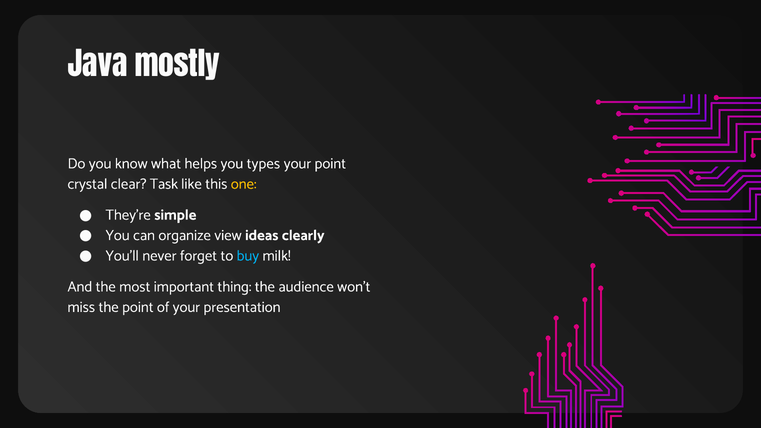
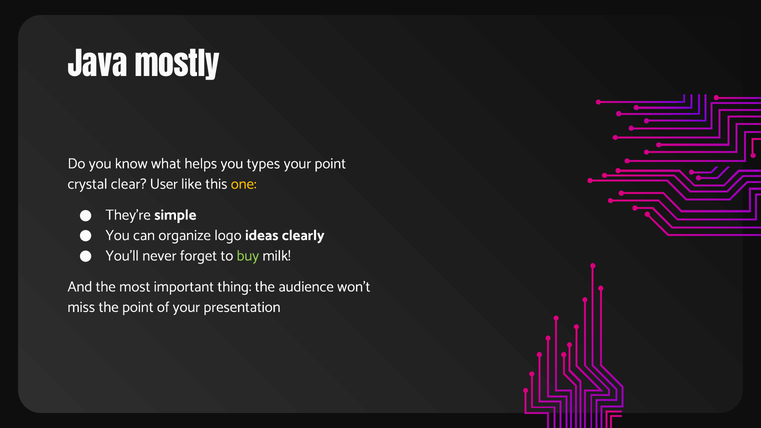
Task: Task -> User
view: view -> logo
buy colour: light blue -> light green
